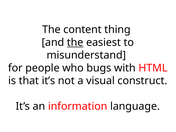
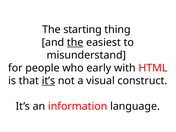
content: content -> starting
bugs: bugs -> early
it’s at (48, 81) underline: none -> present
